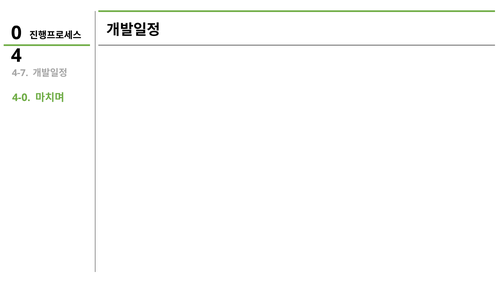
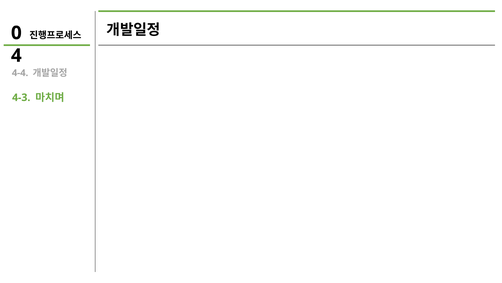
4-7: 4-7 -> 4-4
4-0: 4-0 -> 4-3
